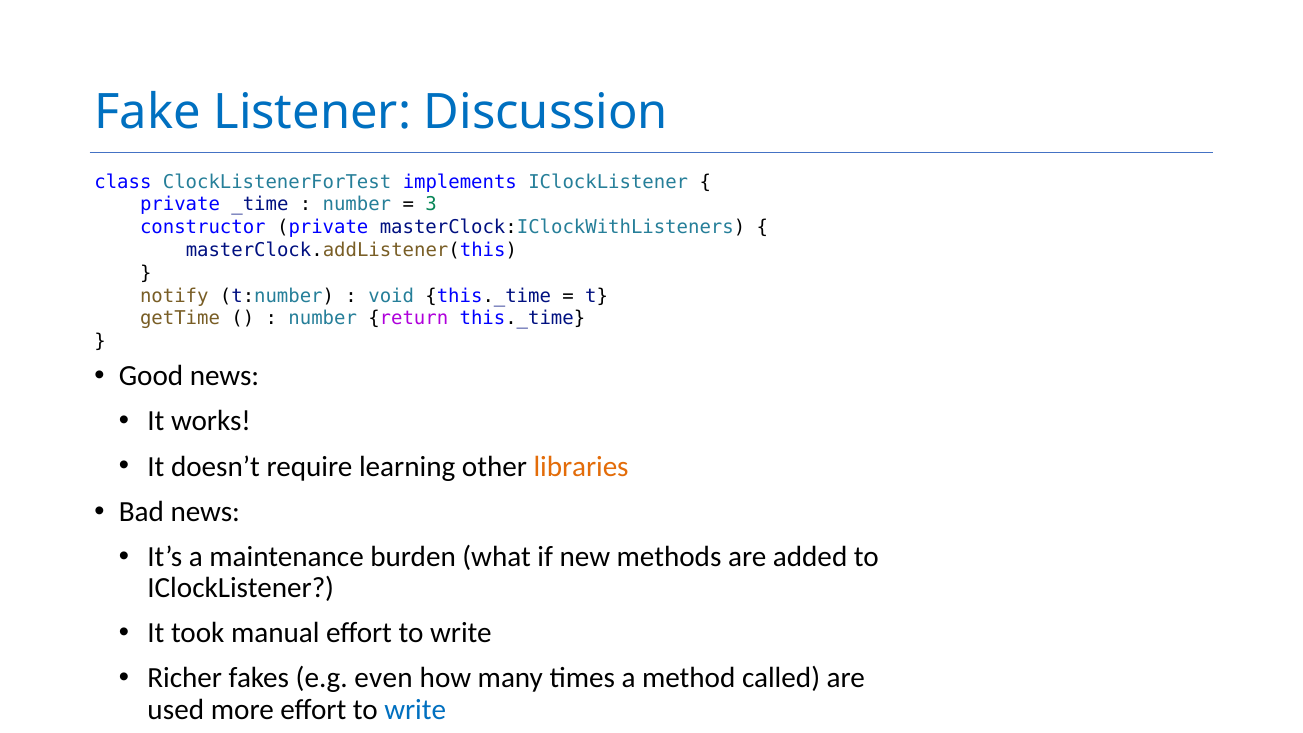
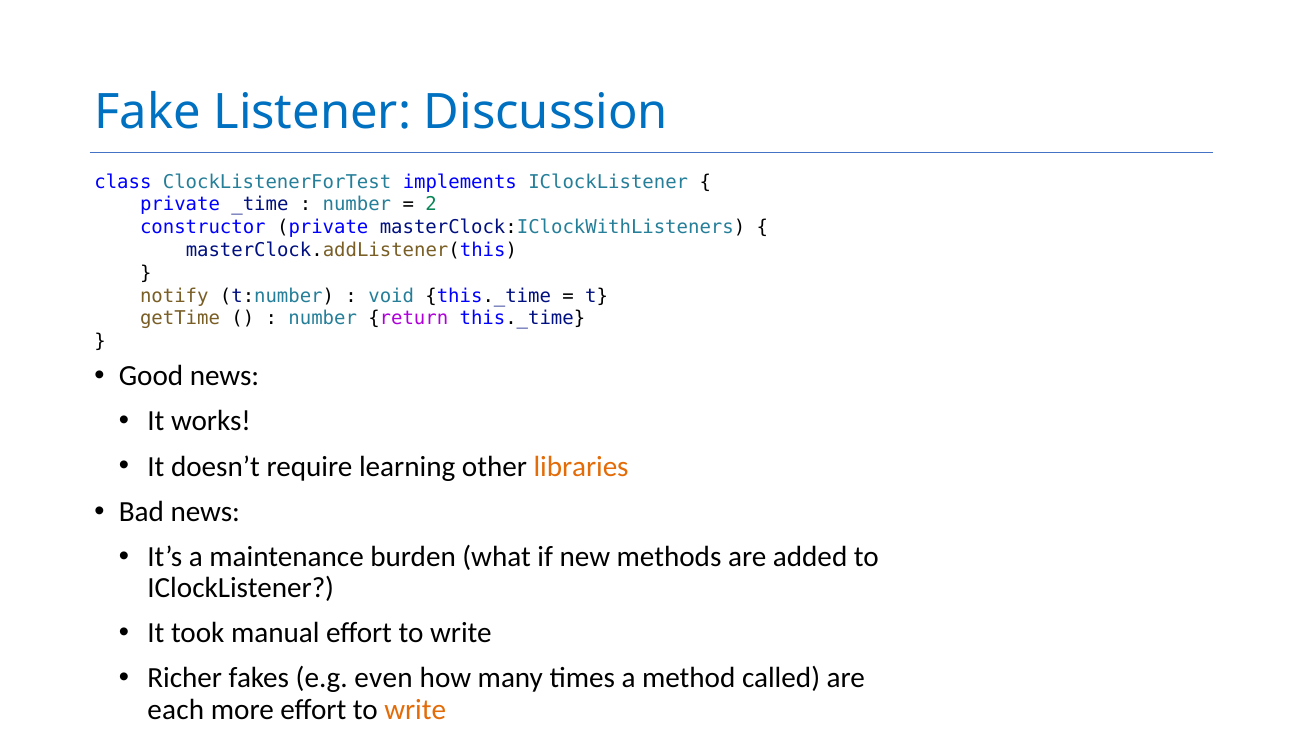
3: 3 -> 2
used: used -> each
write at (415, 710) colour: blue -> orange
